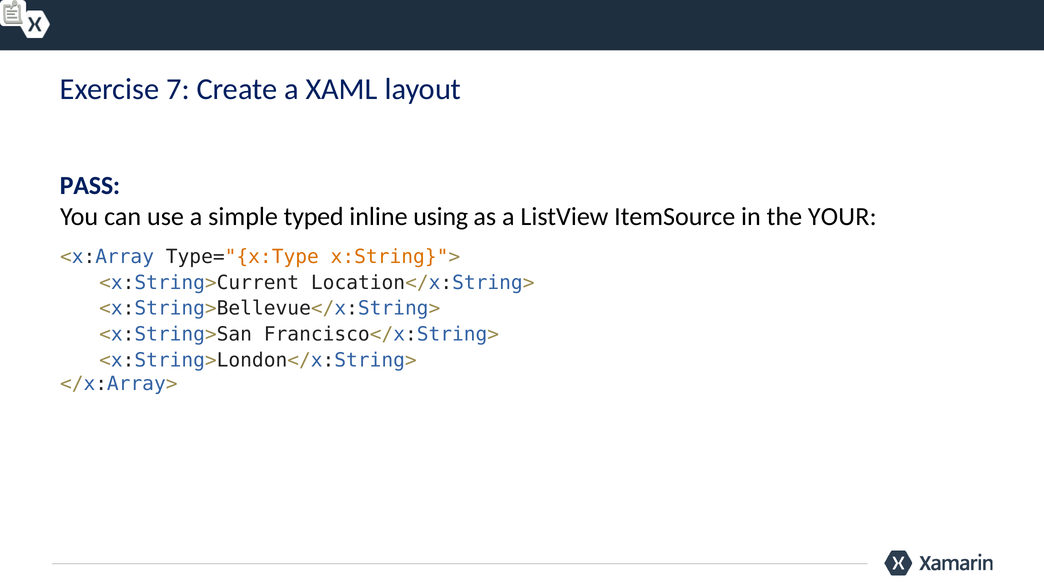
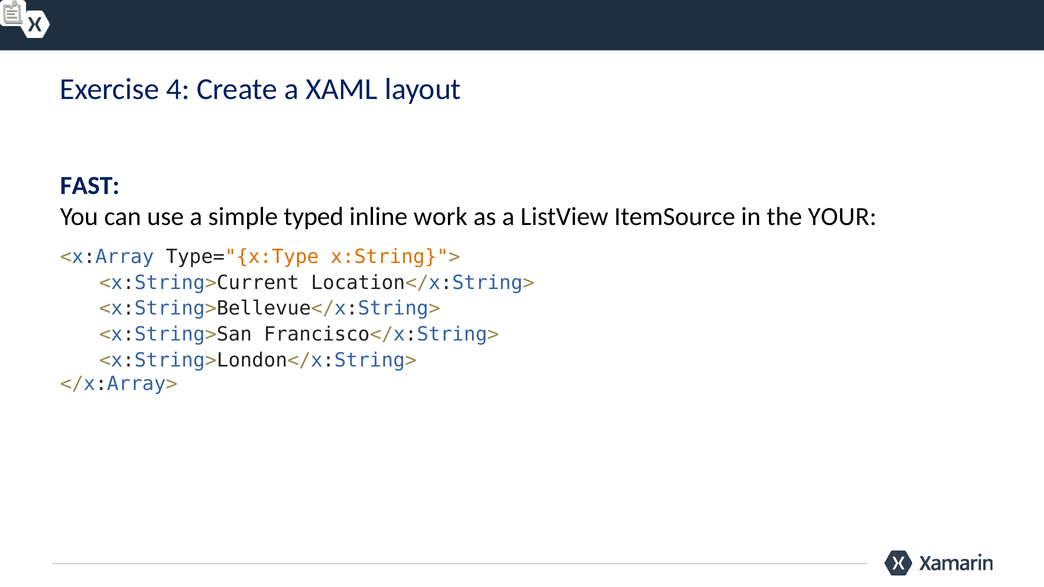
7: 7 -> 4
PASS: PASS -> FAST
using: using -> work
